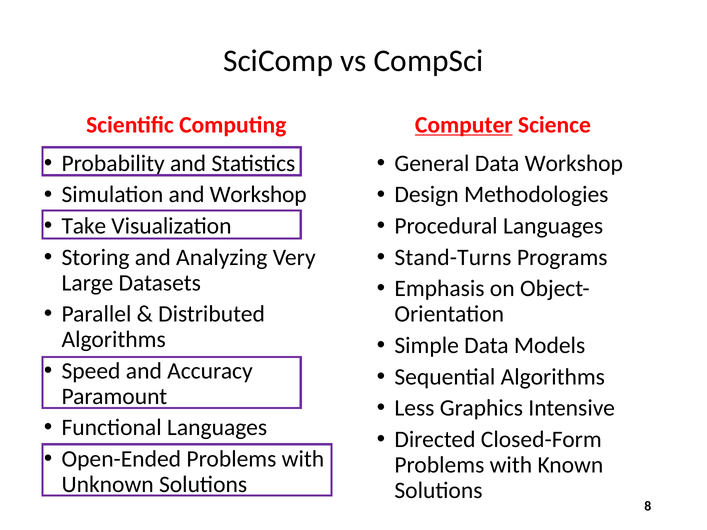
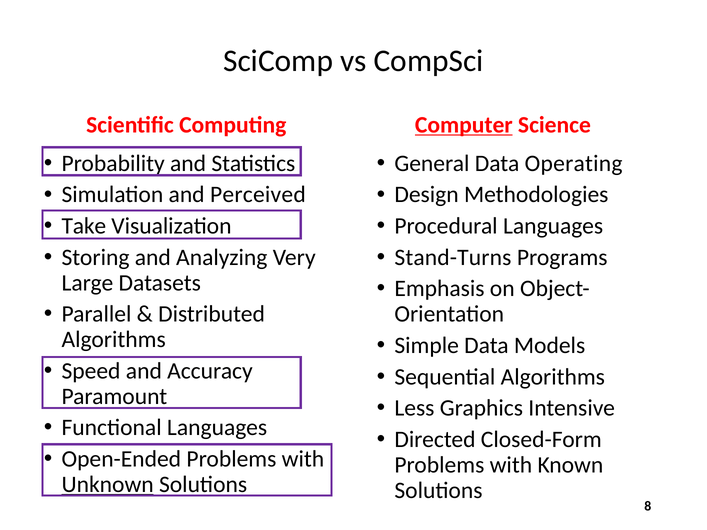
Data Workshop: Workshop -> Operating
and Workshop: Workshop -> Perceived
Unknown underline: none -> present
